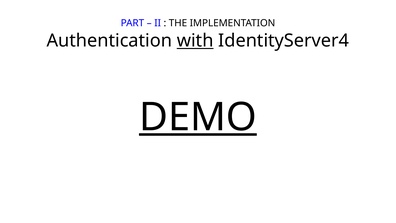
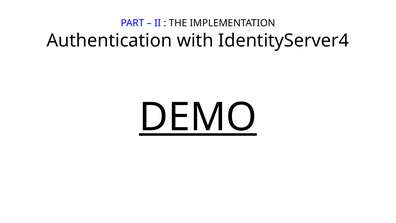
with underline: present -> none
